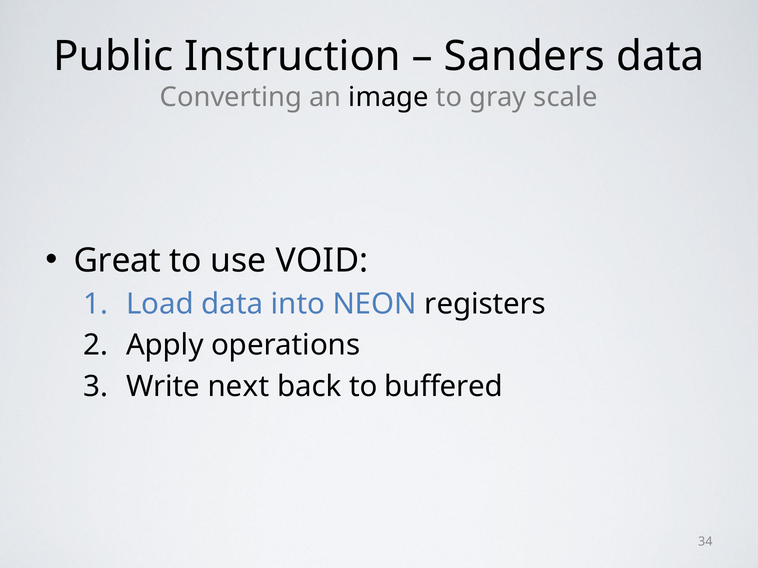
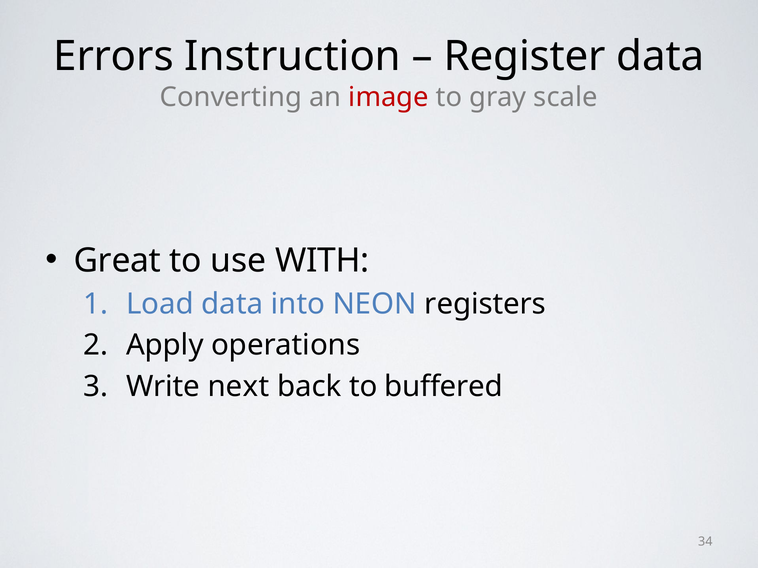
Public: Public -> Errors
Sanders: Sanders -> Register
image colour: black -> red
VOID: VOID -> WITH
